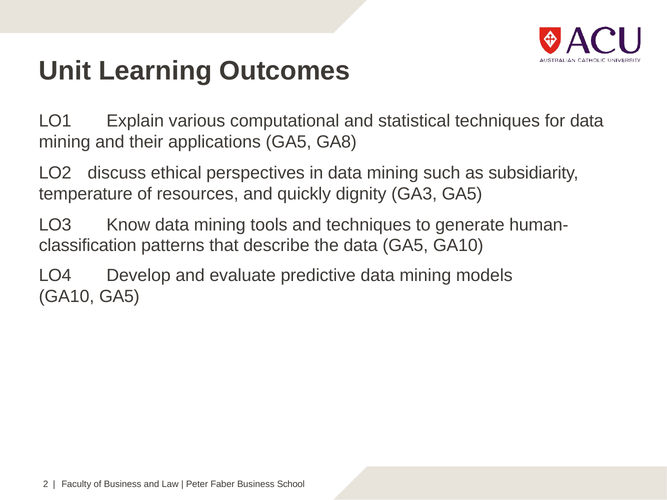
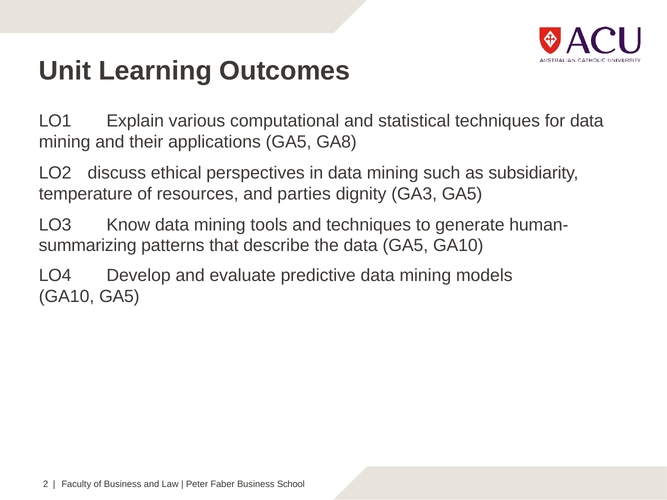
quickly: quickly -> parties
classification: classification -> summarizing
